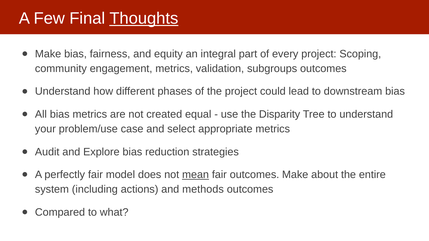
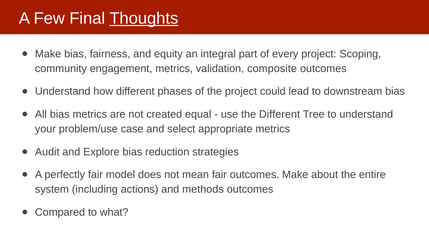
subgroups: subgroups -> composite
the Disparity: Disparity -> Different
mean underline: present -> none
